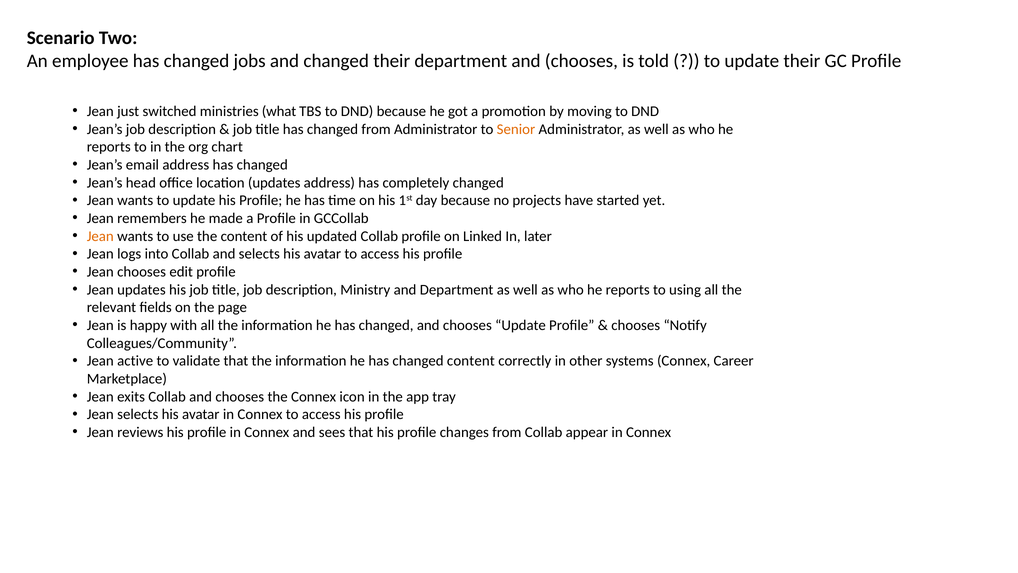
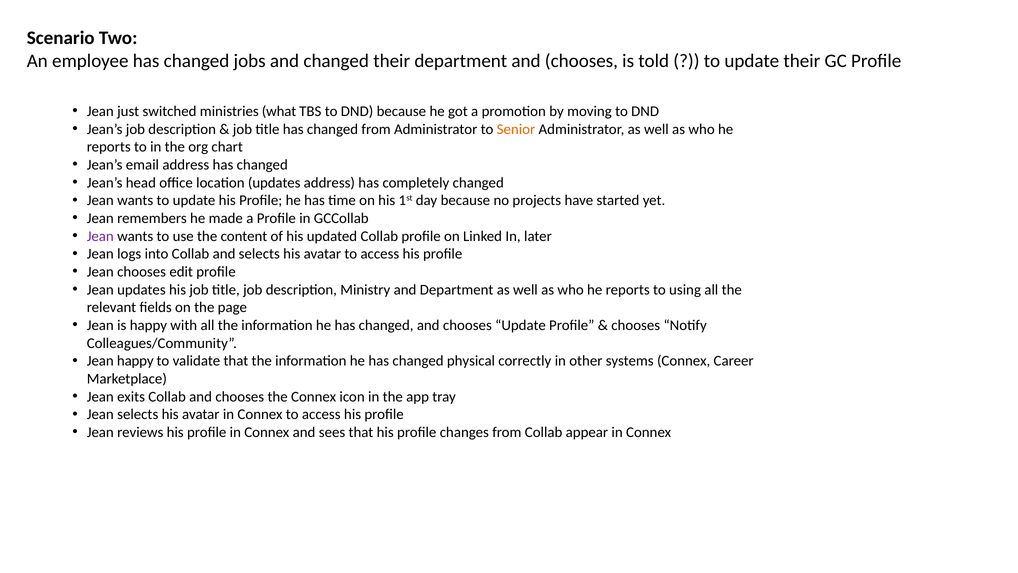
Jean at (100, 236) colour: orange -> purple
Jean active: active -> happy
changed content: content -> physical
